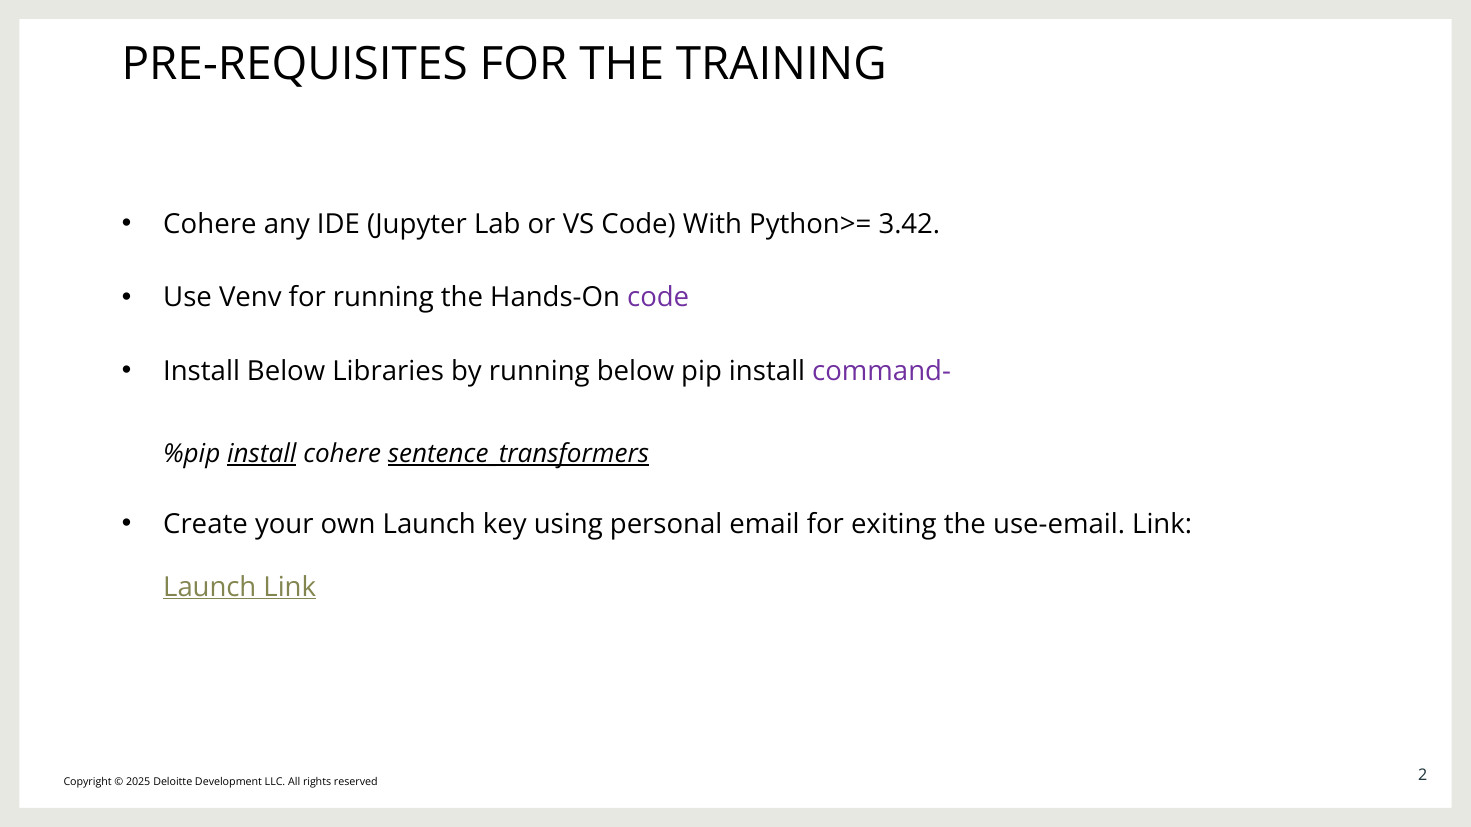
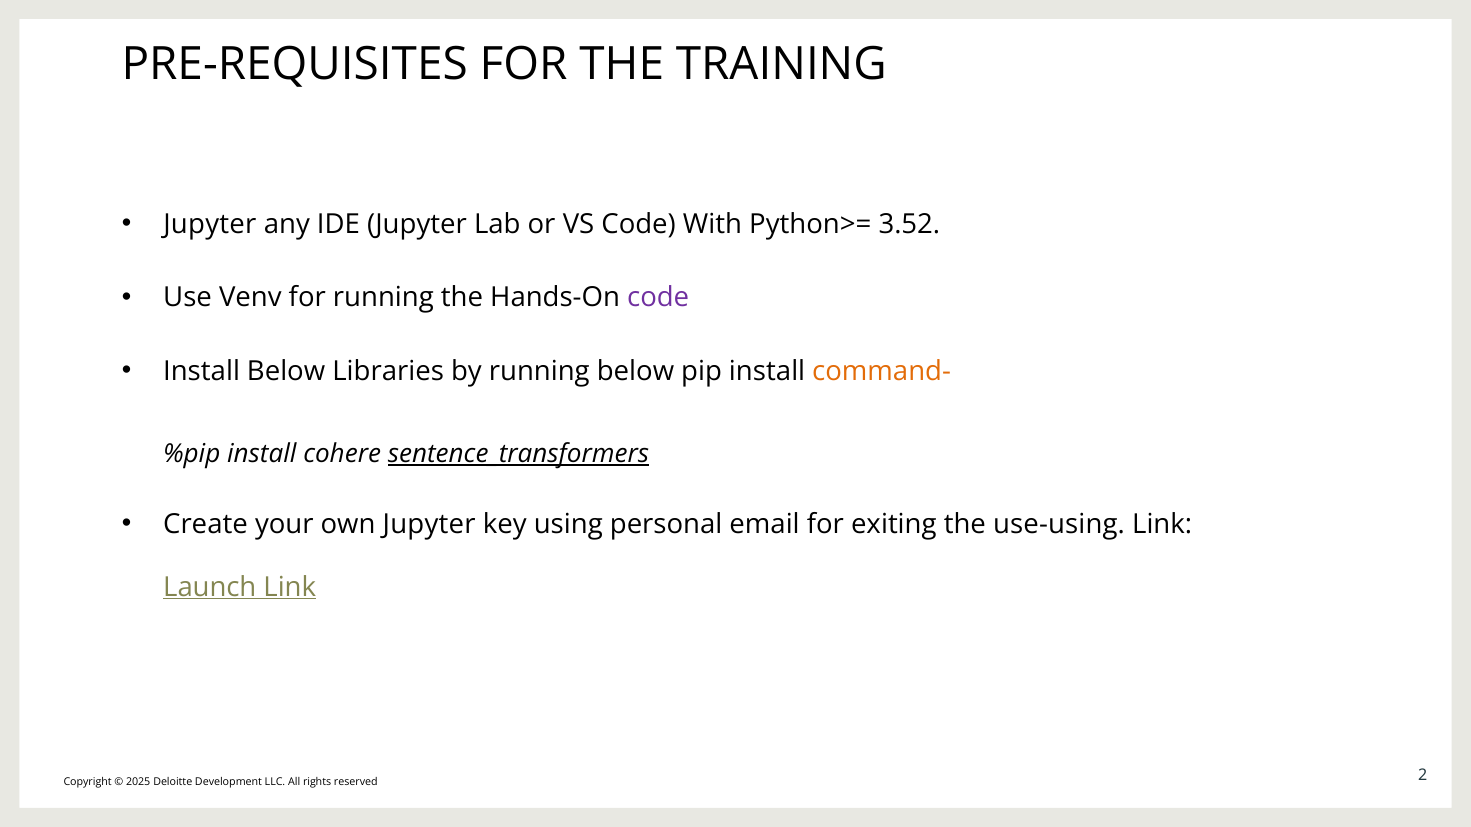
Cohere at (210, 225): Cohere -> Jupyter
3.42: 3.42 -> 3.52
command- colour: purple -> orange
install at (262, 454) underline: present -> none
own Launch: Launch -> Jupyter
use-email: use-email -> use-using
